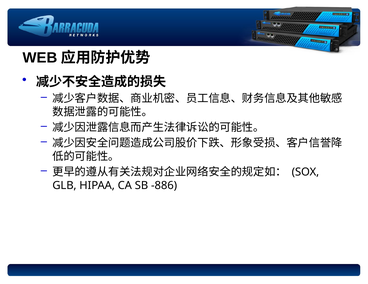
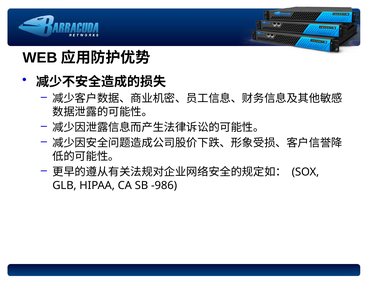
-886: -886 -> -986
